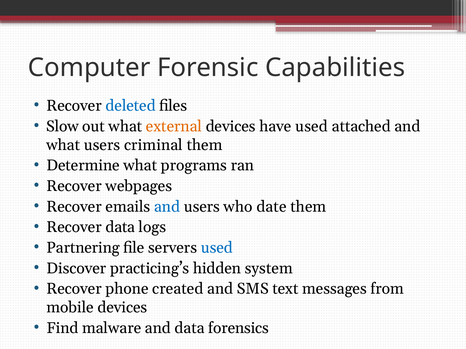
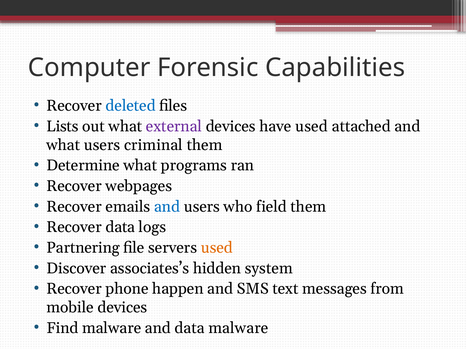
Slow: Slow -> Lists
external colour: orange -> purple
date: date -> field
used at (217, 248) colour: blue -> orange
practicing’s: practicing’s -> associates’s
created: created -> happen
data forensics: forensics -> malware
